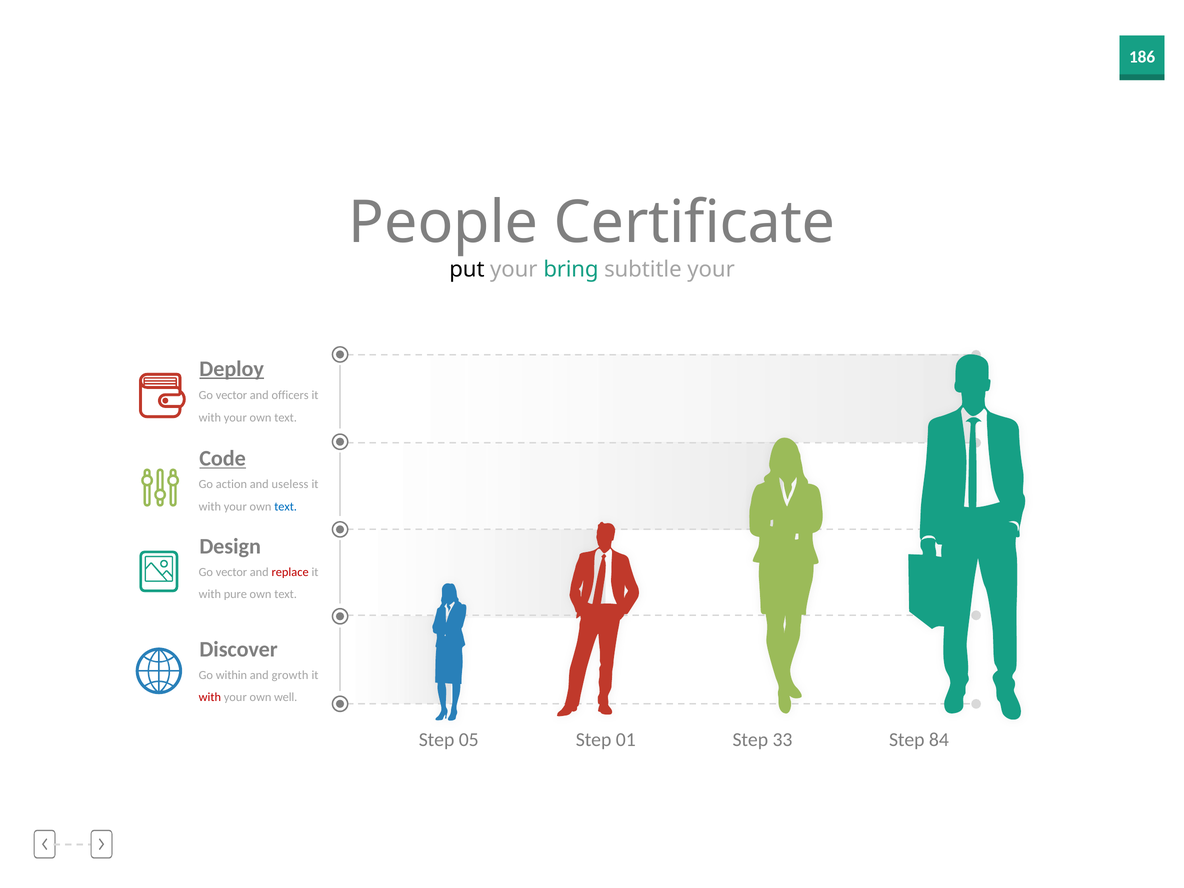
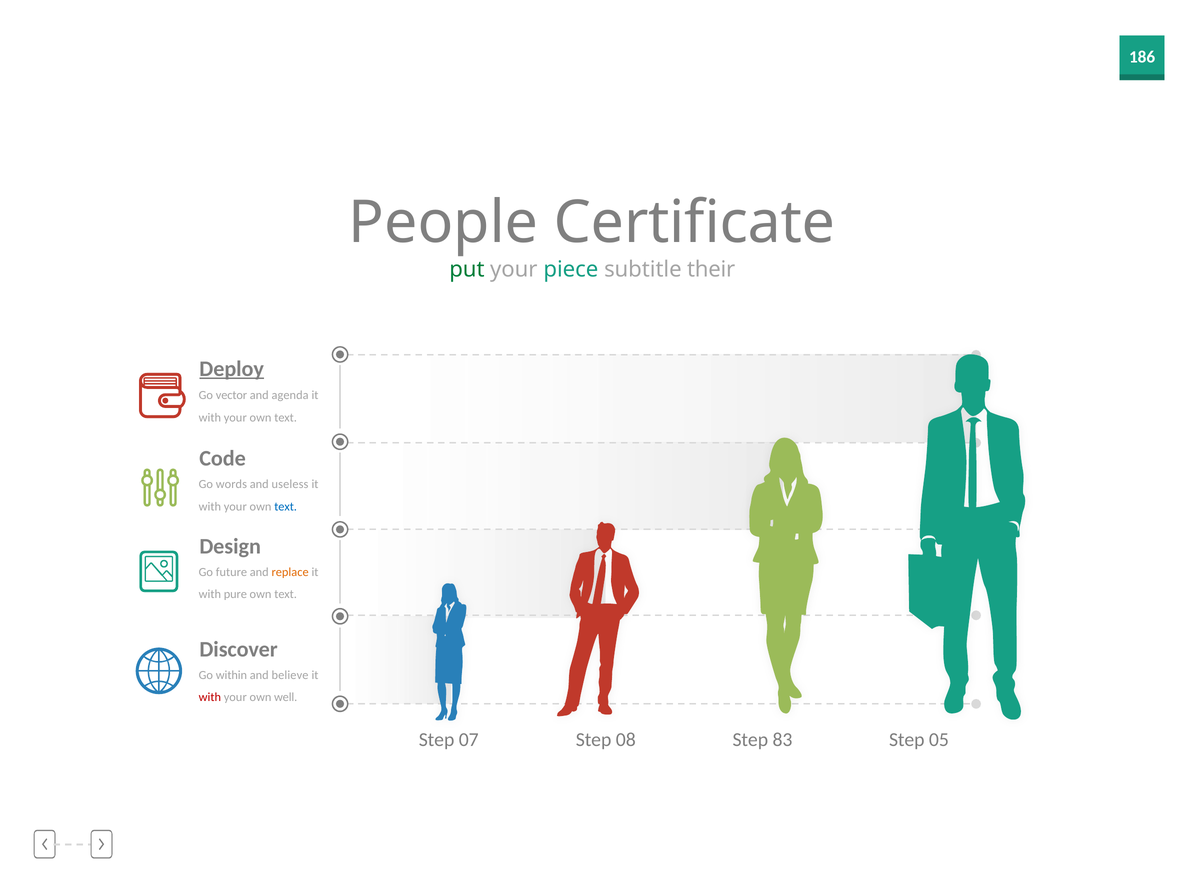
put colour: black -> green
bring: bring -> piece
subtitle your: your -> their
officers: officers -> agenda
Code underline: present -> none
action: action -> words
vector at (232, 572): vector -> future
replace colour: red -> orange
growth: growth -> believe
05: 05 -> 07
01: 01 -> 08
33: 33 -> 83
84: 84 -> 05
